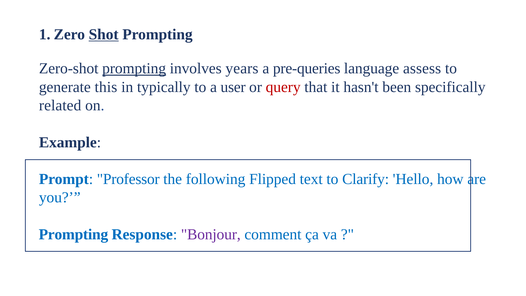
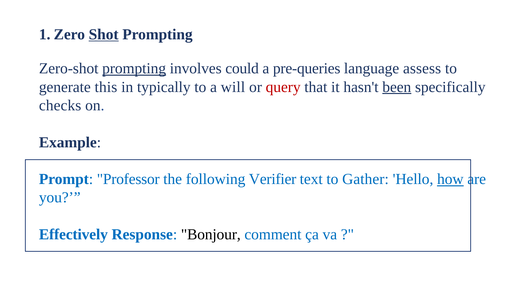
years: years -> could
user: user -> will
been underline: none -> present
related: related -> checks
Flipped: Flipped -> Verifier
Clarify: Clarify -> Gather
how underline: none -> present
Prompting at (73, 234): Prompting -> Effectively
Bonjour colour: purple -> black
